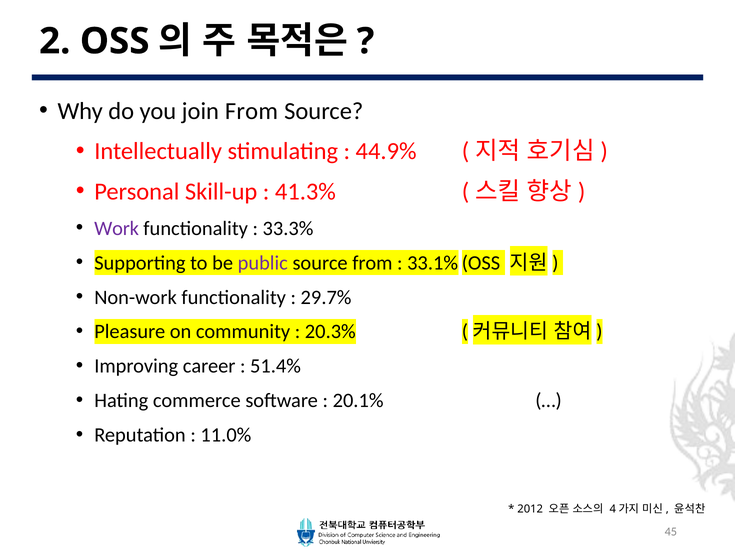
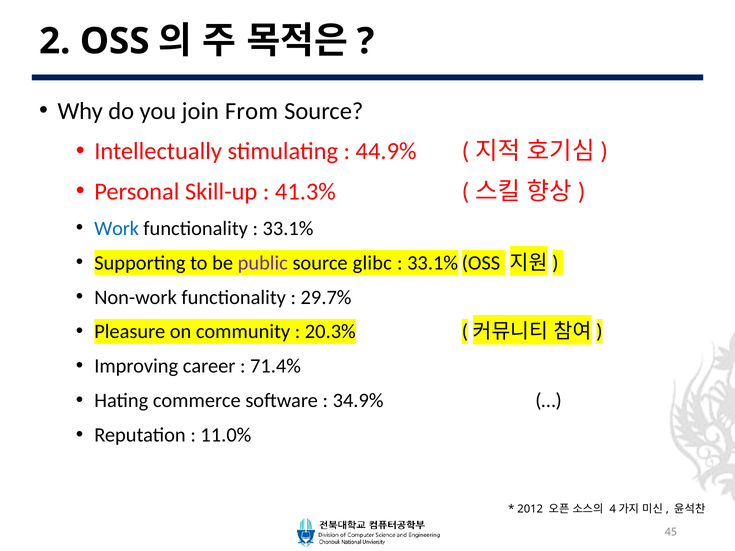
Work colour: purple -> blue
33.3%: 33.3% -> 33.1%
source from: from -> glibc
51.4%: 51.4% -> 71.4%
20.1%: 20.1% -> 34.9%
